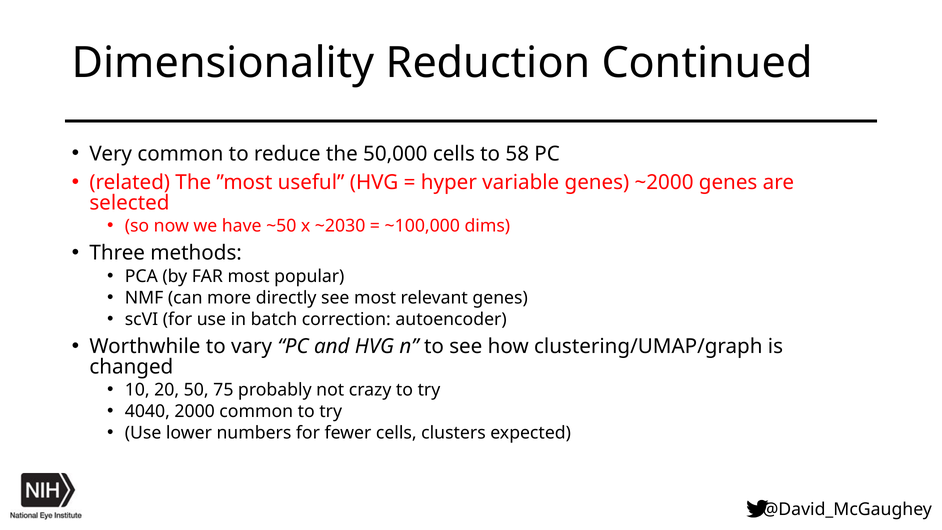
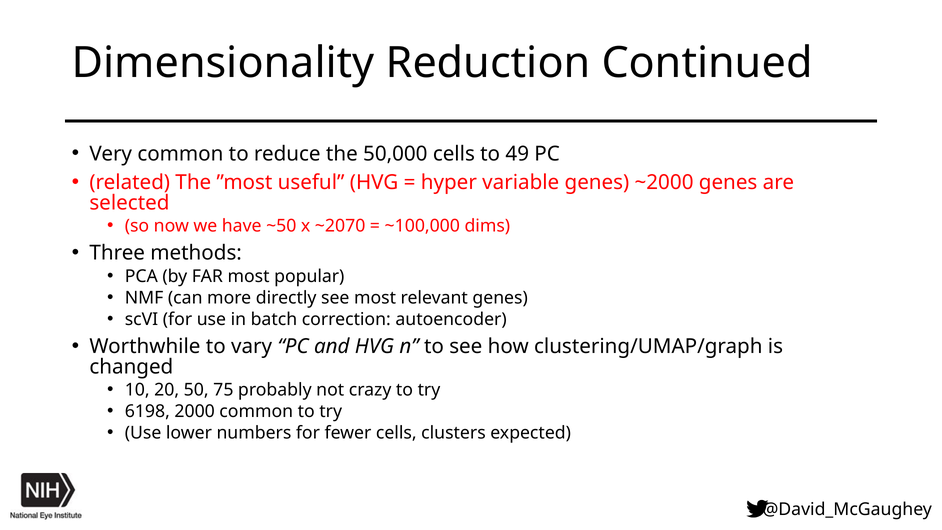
58: 58 -> 49
~2030: ~2030 -> ~2070
4040: 4040 -> 6198
